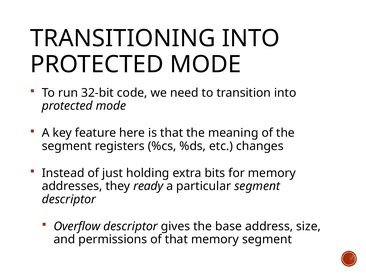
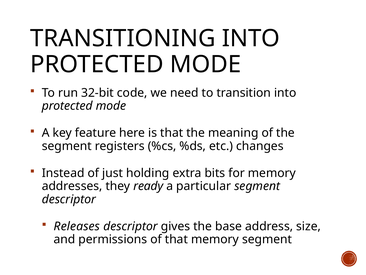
Overflow: Overflow -> Releases
